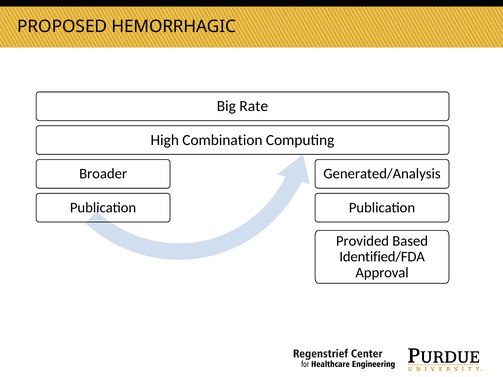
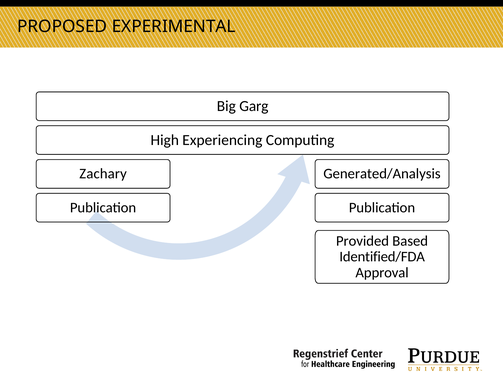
HEMORRHAGIC: HEMORRHAGIC -> EXPERIMENTAL
Rate: Rate -> Garg
Combination: Combination -> Experiencing
Broader: Broader -> Zachary
